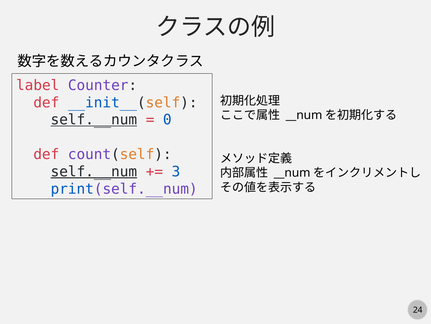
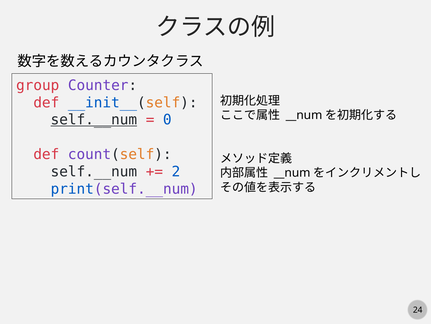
label: label -> group
self.__num at (94, 171) underline: present -> none
3: 3 -> 2
